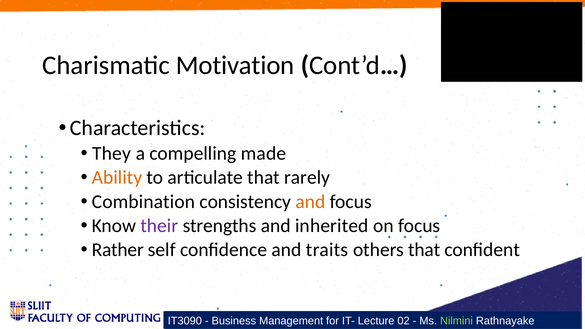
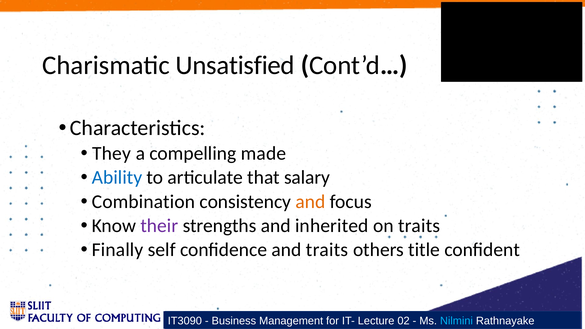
Motivation: Motivation -> Unsatisfied
Ability colour: orange -> blue
rarely: rarely -> salary
on focus: focus -> traits
Rather: Rather -> Finally
others that: that -> title
Nilmini colour: light green -> light blue
